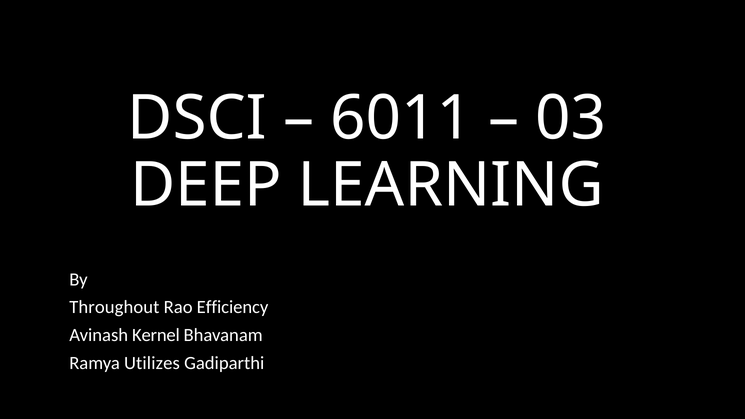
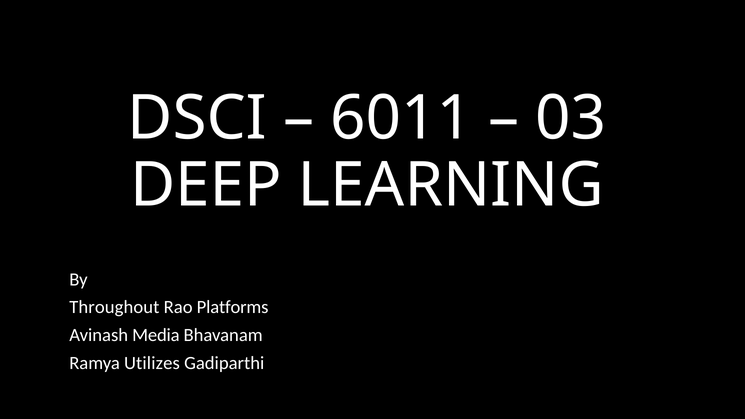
Efficiency: Efficiency -> Platforms
Kernel: Kernel -> Media
